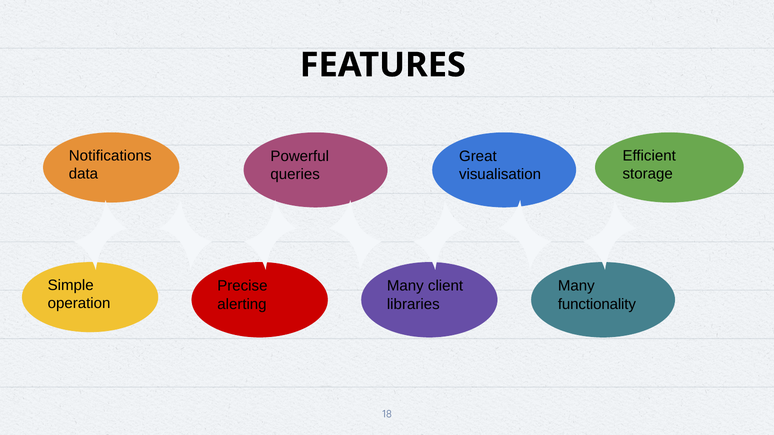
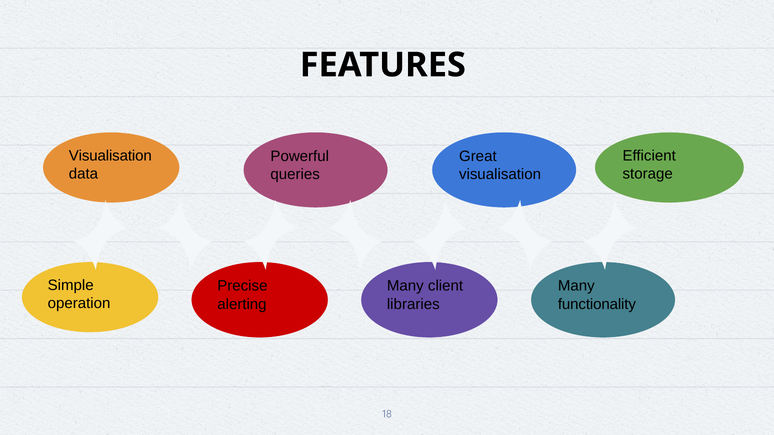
Notifications at (110, 156): Notifications -> Visualisation
